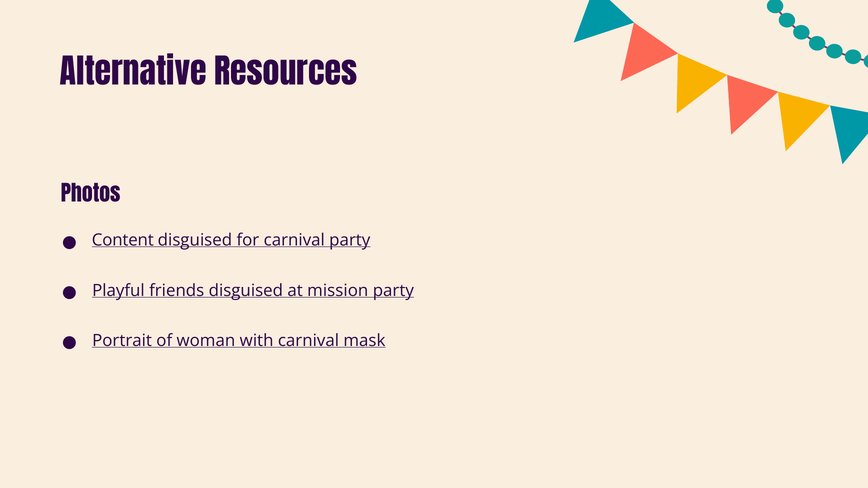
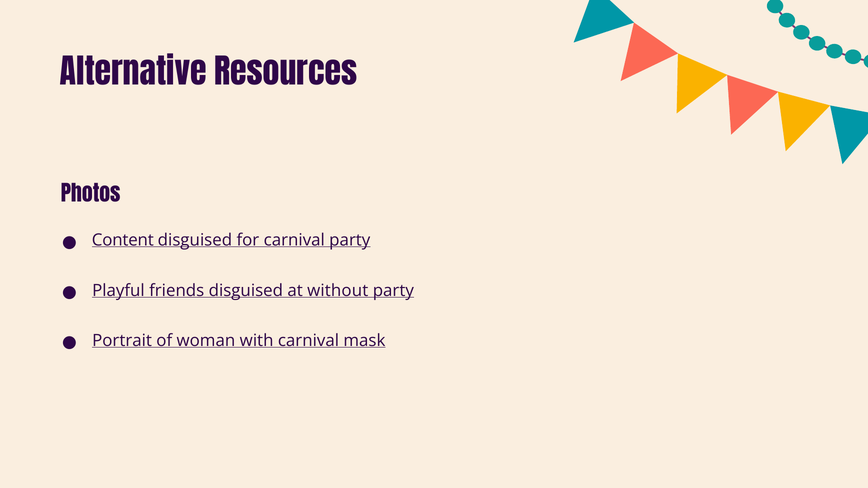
mission: mission -> without
